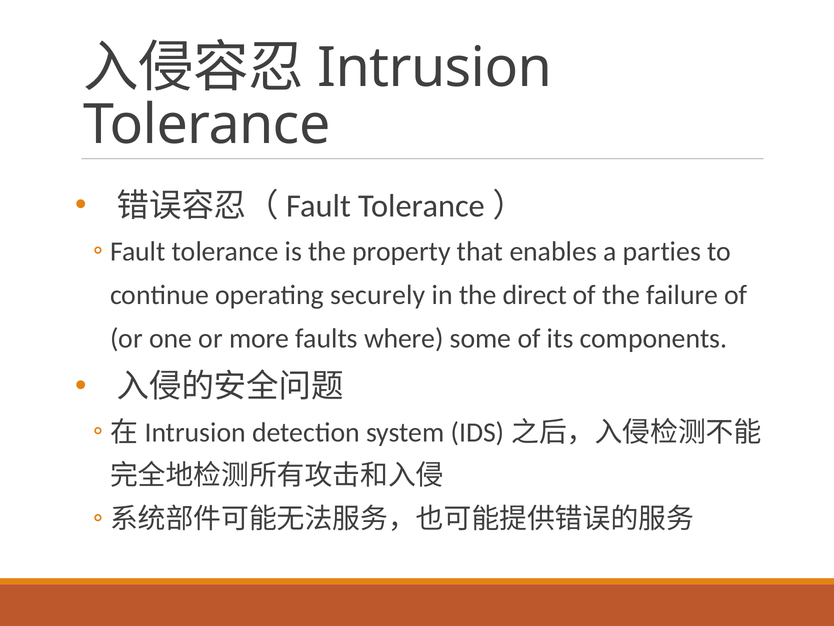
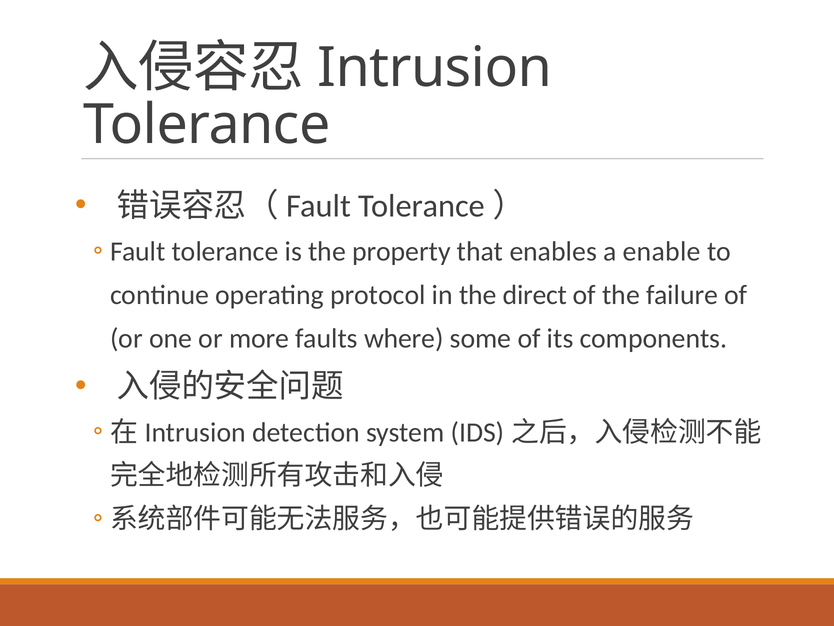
parties: parties -> enable
securely: securely -> protocol
